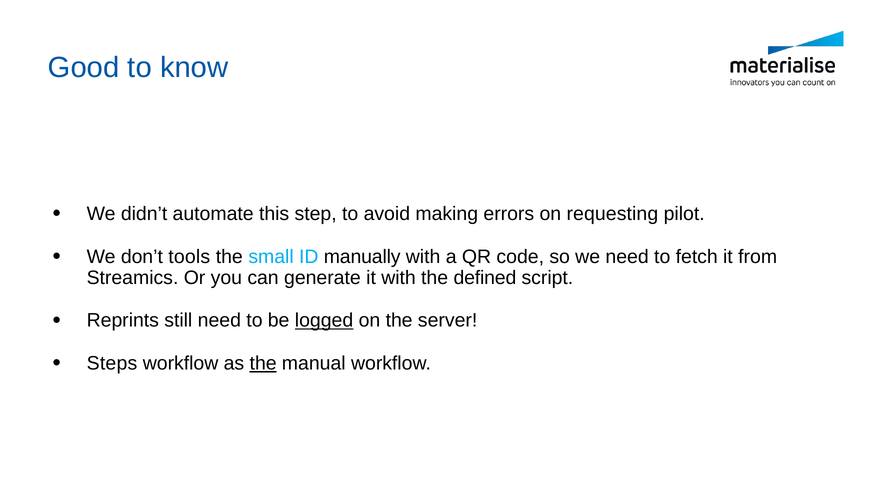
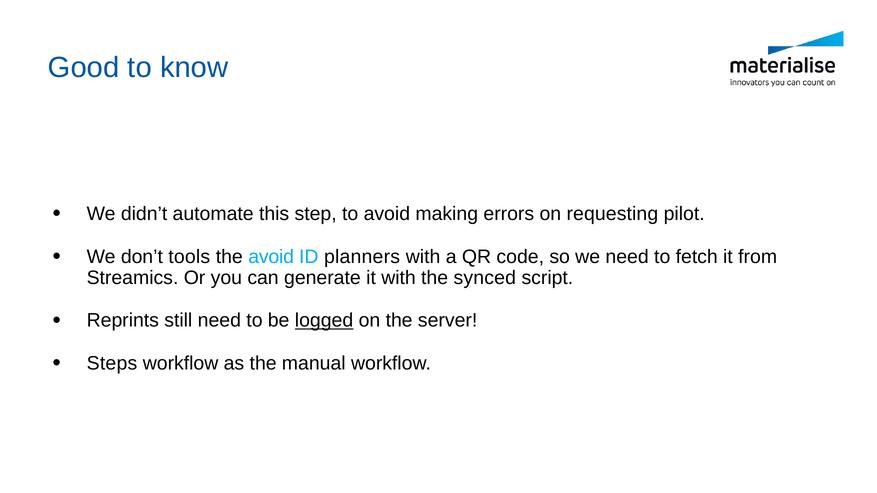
the small: small -> avoid
manually: manually -> planners
defined: defined -> synced
the at (263, 364) underline: present -> none
